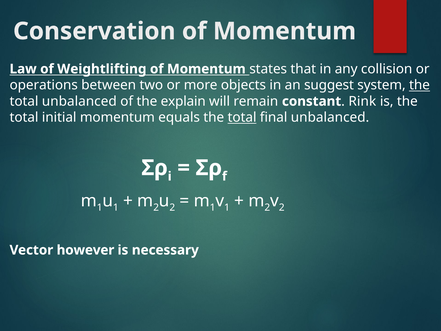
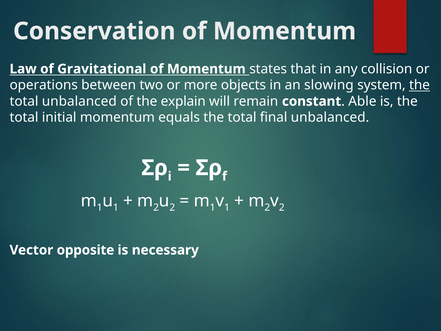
Weightlifting: Weightlifting -> Gravitational
suggest: suggest -> slowing
Rink: Rink -> Able
total at (242, 117) underline: present -> none
however: however -> opposite
